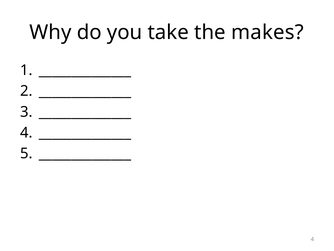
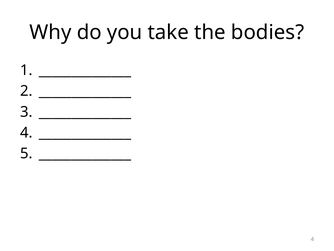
makes: makes -> bodies
